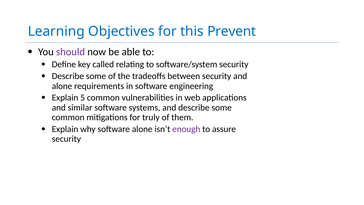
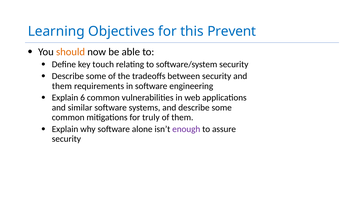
should colour: purple -> orange
called: called -> touch
alone at (62, 86): alone -> them
5: 5 -> 6
